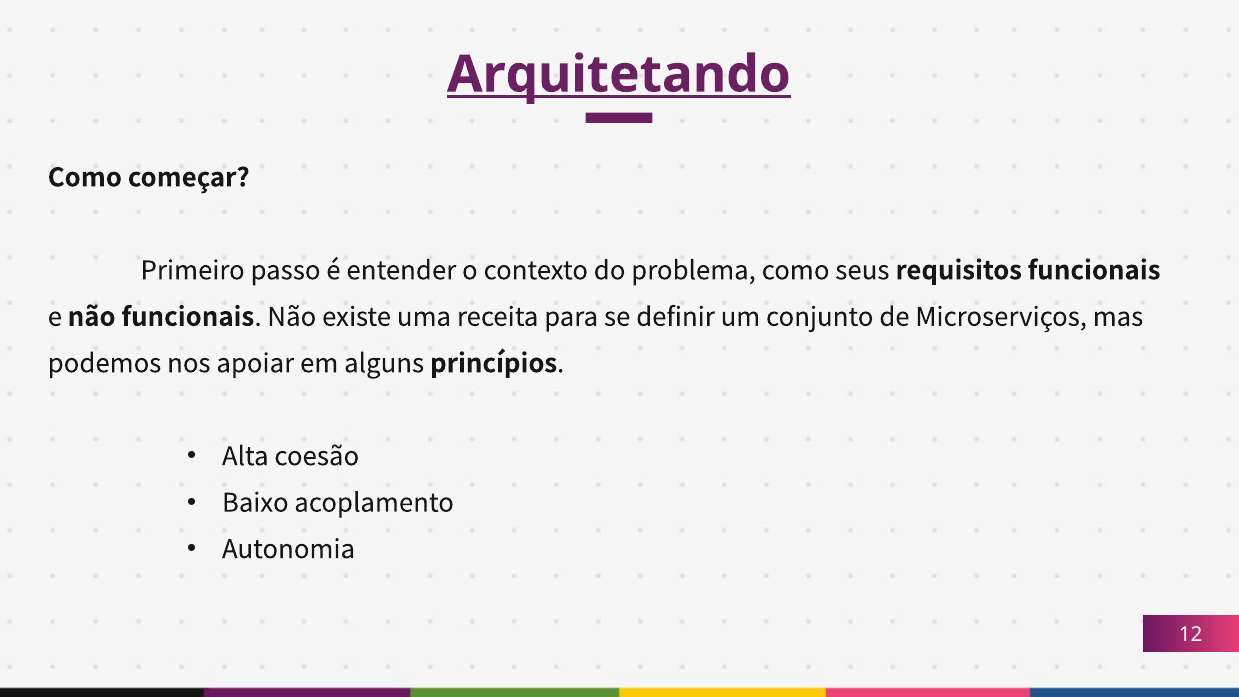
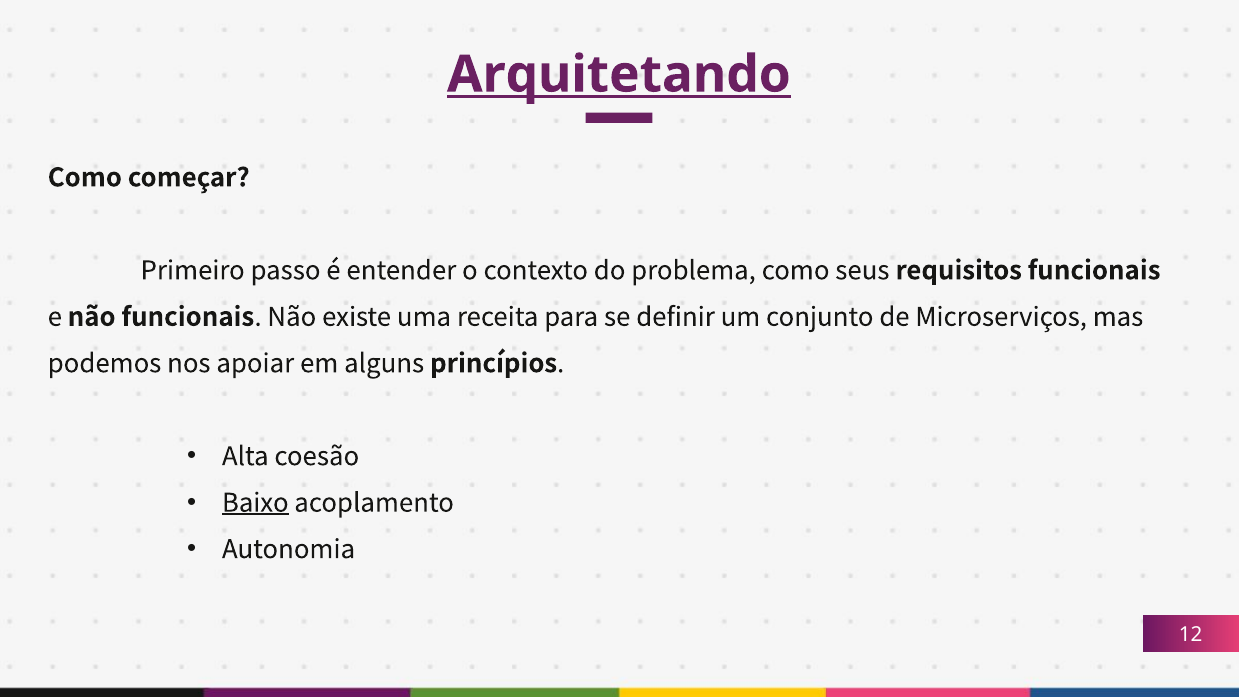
Baixo underline: none -> present
